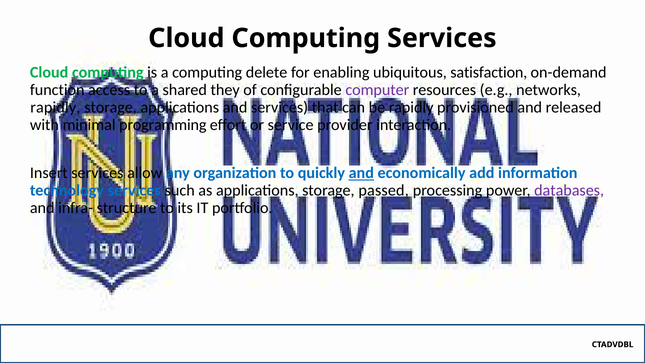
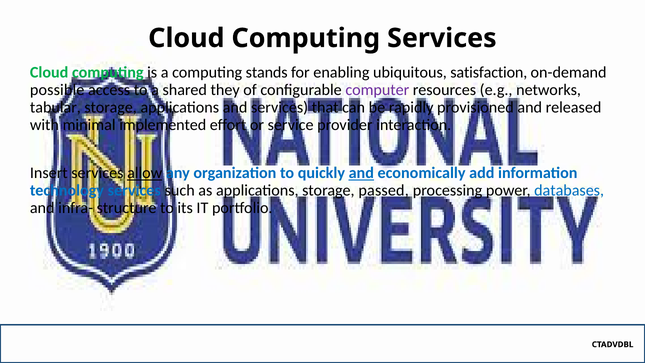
delete: delete -> stands
function: function -> possible
rapidly at (55, 107): rapidly -> tabular
programming: programming -> implemented
allow underline: none -> present
databases colour: purple -> blue
